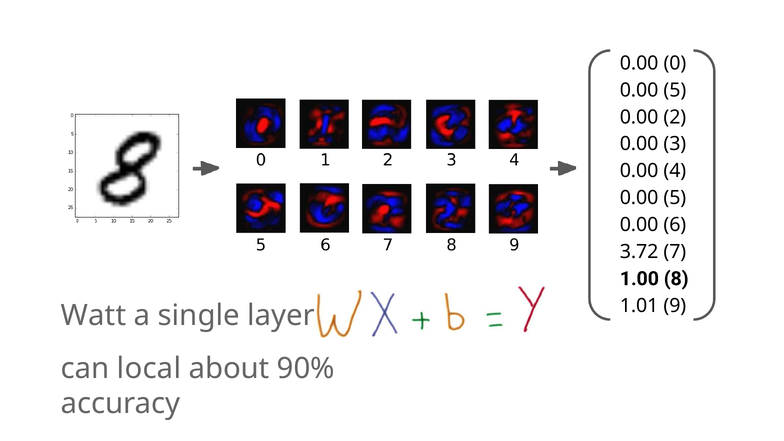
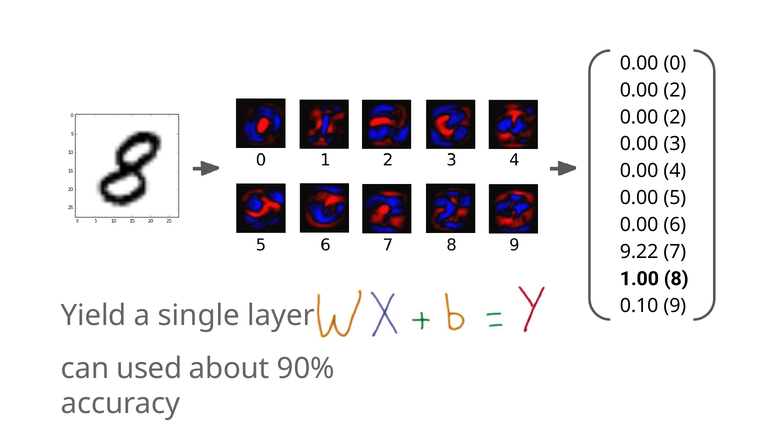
5 at (675, 90): 5 -> 2
3.72: 3.72 -> 9.22
1.01: 1.01 -> 0.10
Watt: Watt -> Yield
local: local -> used
